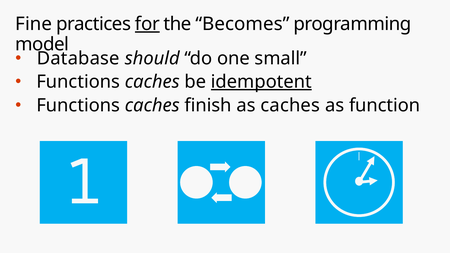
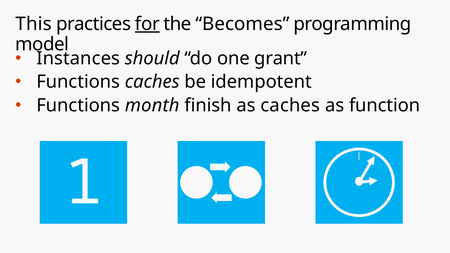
Fine: Fine -> This
Database: Database -> Instances
small: small -> grant
idempotent underline: present -> none
caches at (152, 105): caches -> month
